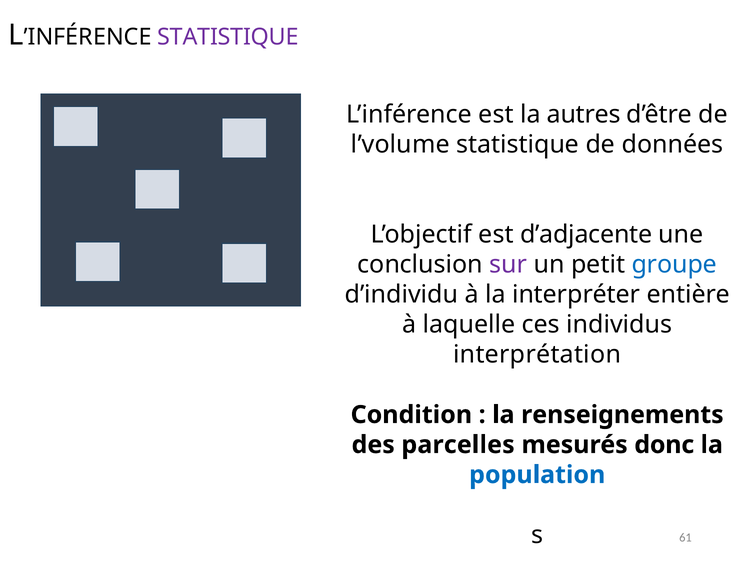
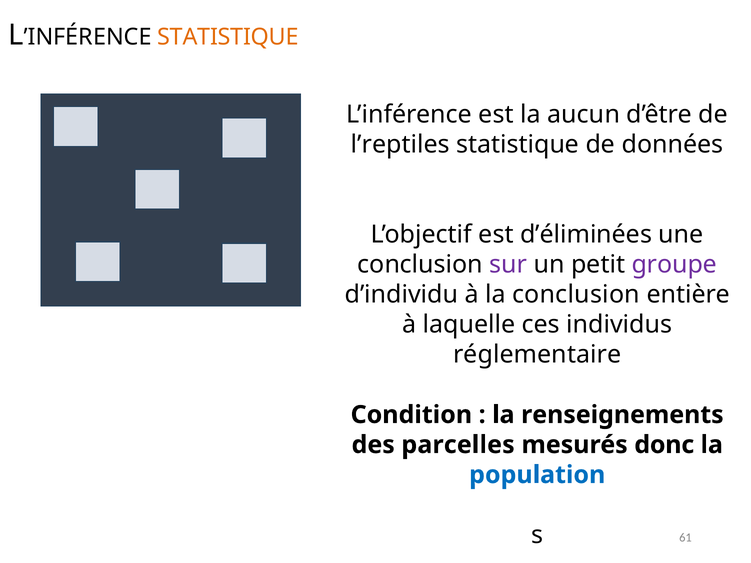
STATISTIQUE at (228, 37) colour: purple -> orange
autres: autres -> aucun
l’volume: l’volume -> l’reptiles
d’adjacente: d’adjacente -> d’éliminées
groupe colour: blue -> purple
la interpréter: interpréter -> conclusion
interprétation: interprétation -> réglementaire
